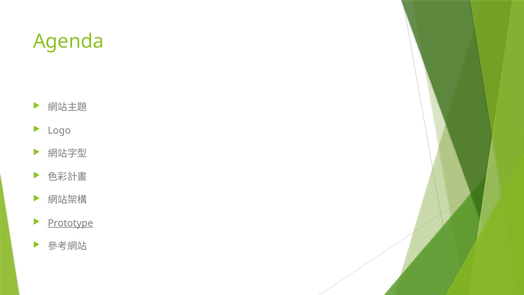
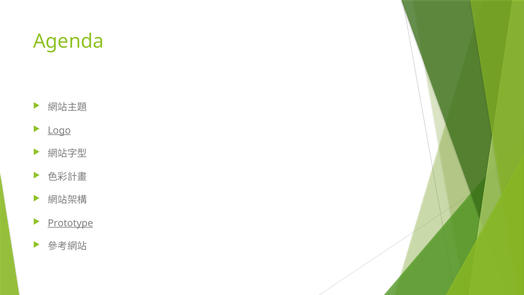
Logo underline: none -> present
